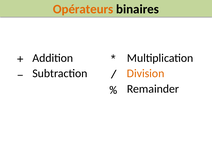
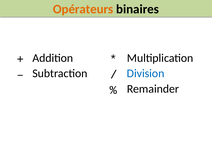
Division colour: orange -> blue
